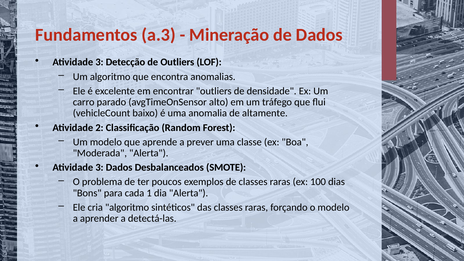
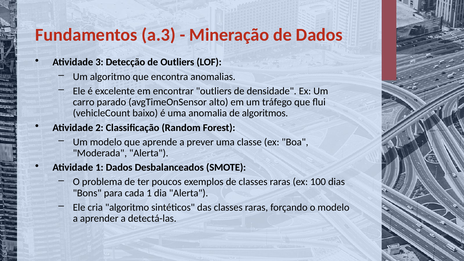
altamente: altamente -> algoritmos
3 at (99, 167): 3 -> 1
